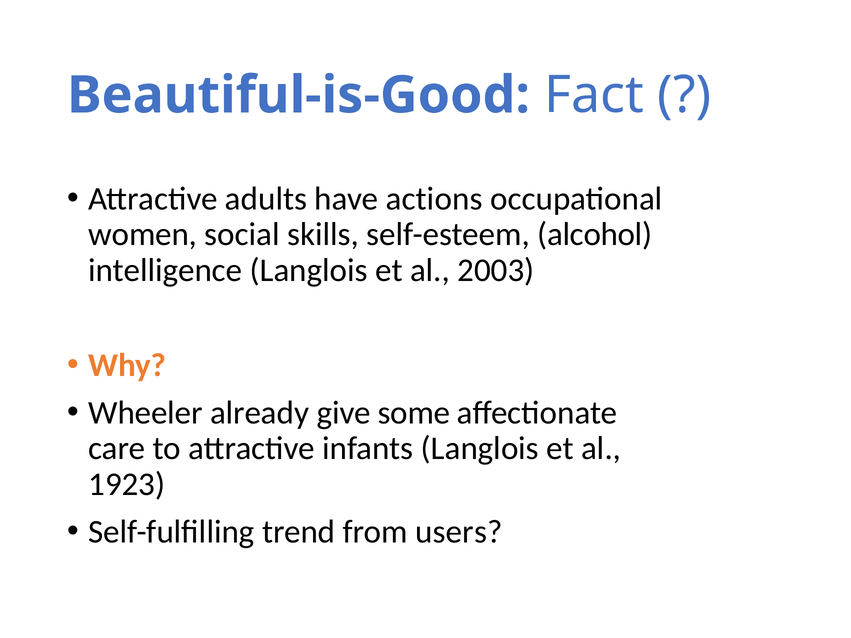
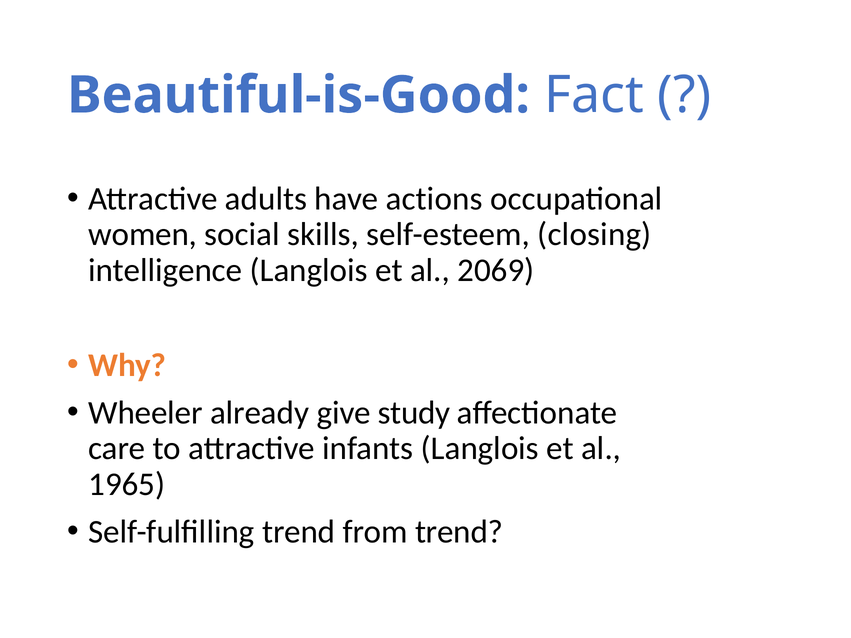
alcohol: alcohol -> closing
2003: 2003 -> 2069
some: some -> study
1923: 1923 -> 1965
from users: users -> trend
